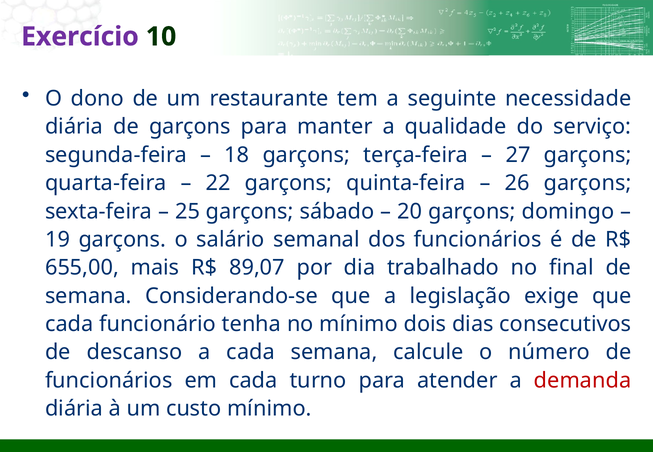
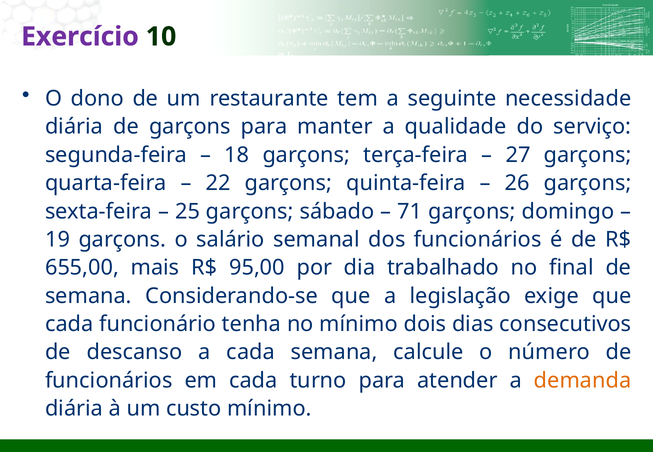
20: 20 -> 71
89,07: 89,07 -> 95,00
demanda colour: red -> orange
